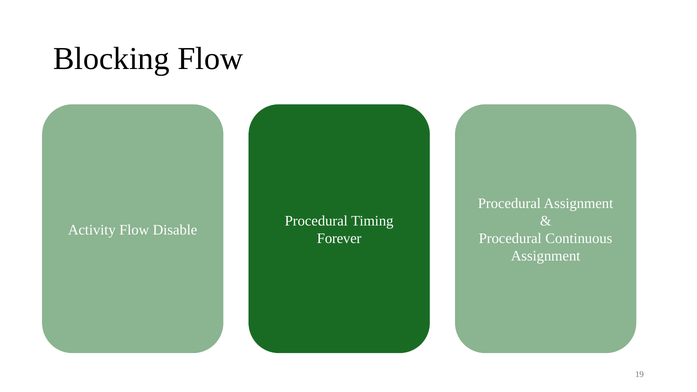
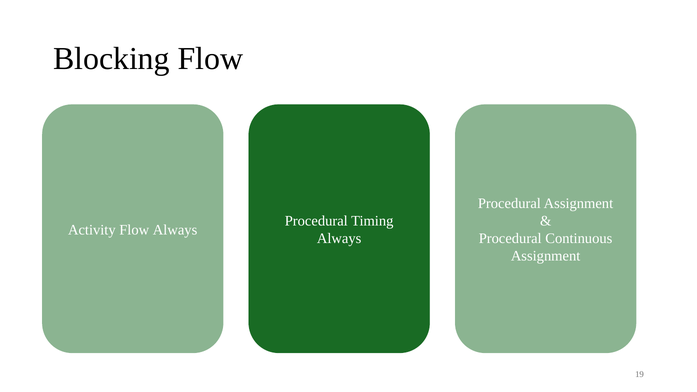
Flow Disable: Disable -> Always
Forever at (339, 238): Forever -> Always
